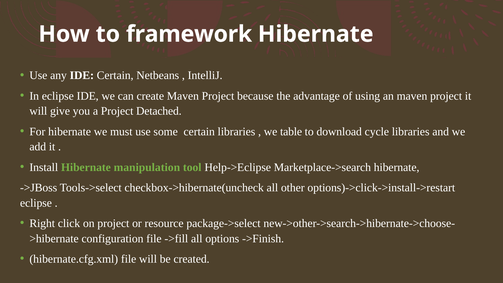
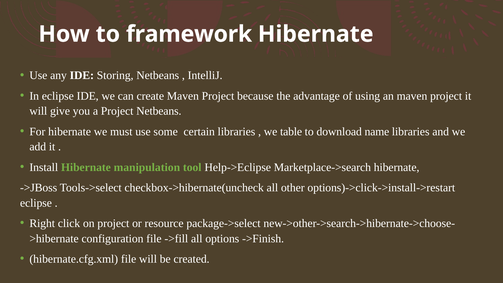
IDE Certain: Certain -> Storing
Project Detached: Detached -> Netbeans
cycle: cycle -> name
